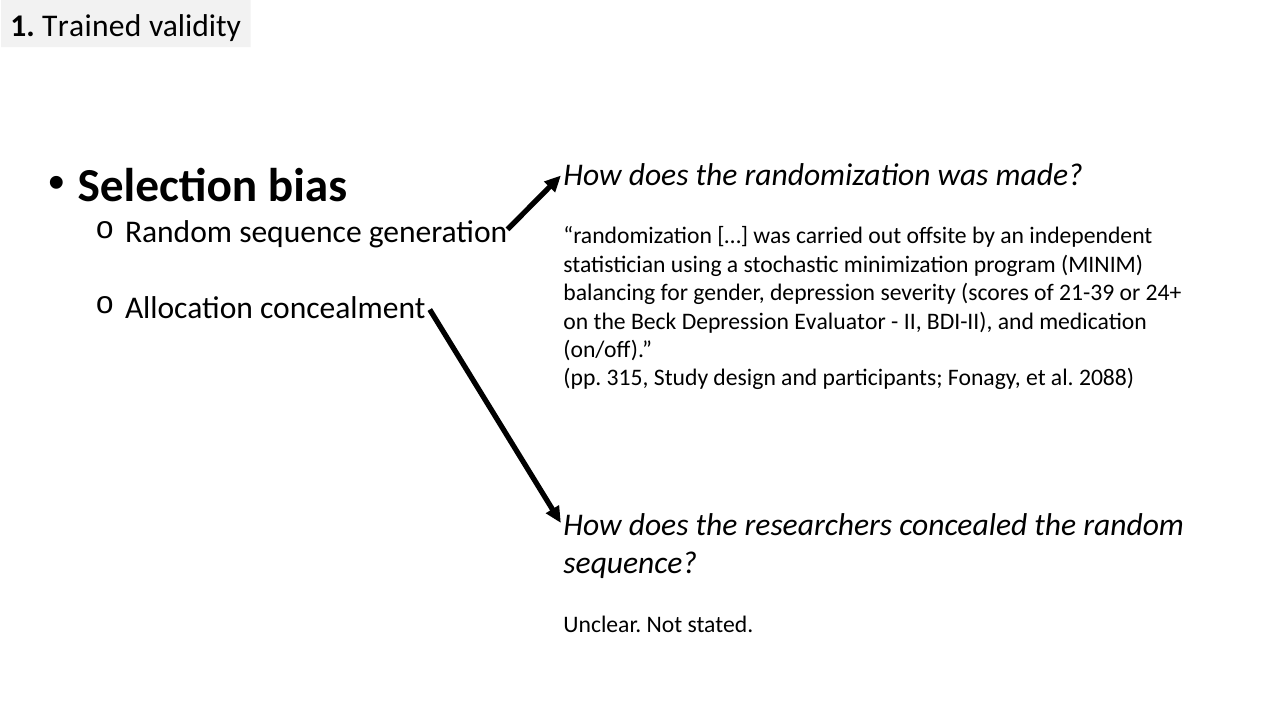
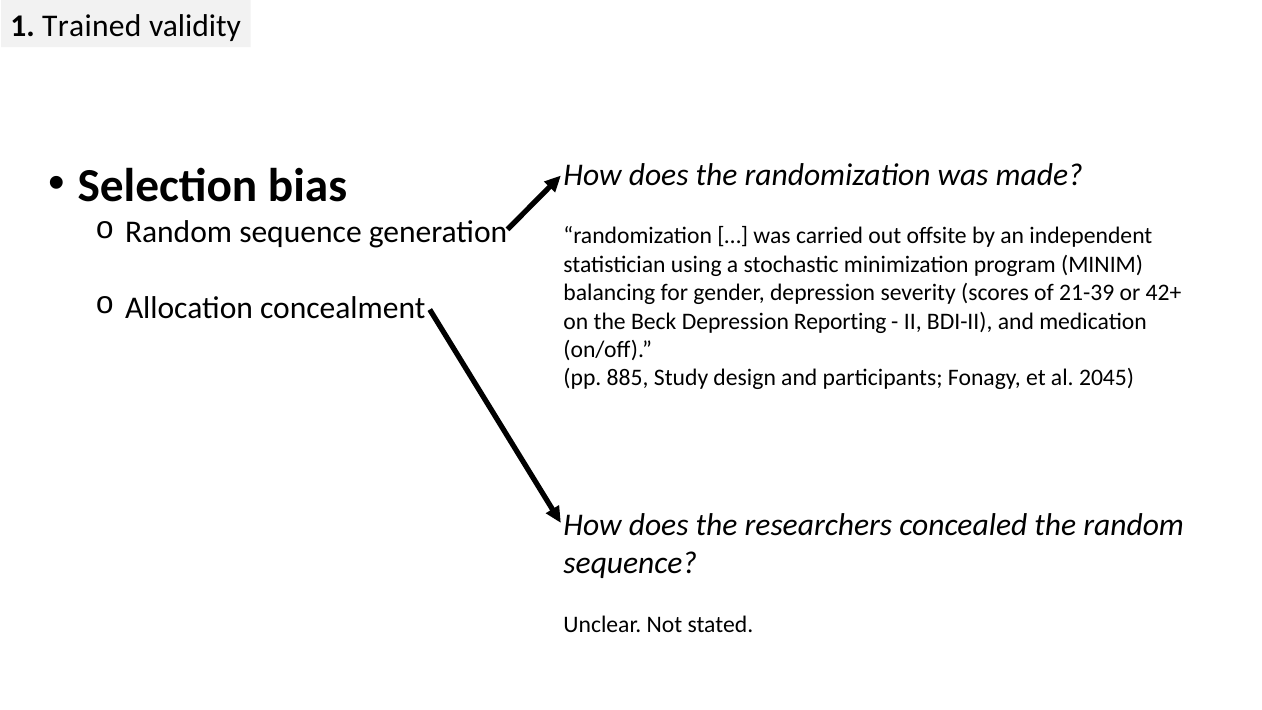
24+: 24+ -> 42+
Evaluator: Evaluator -> Reporting
315: 315 -> 885
2088: 2088 -> 2045
